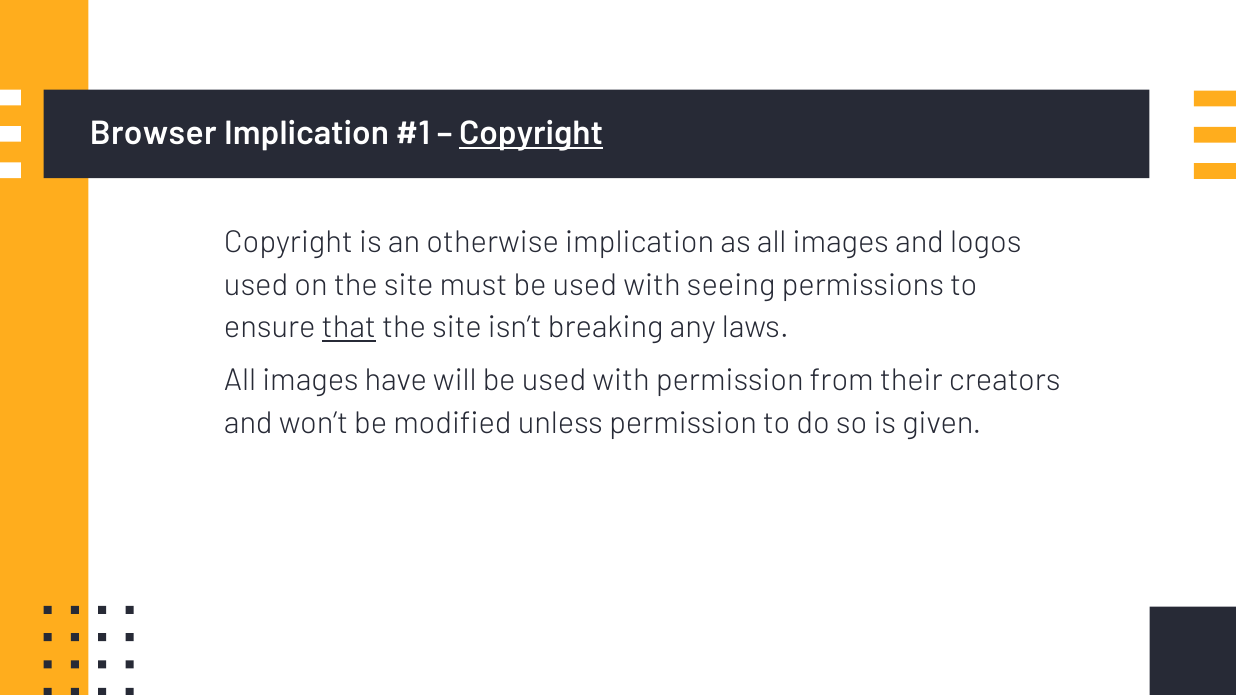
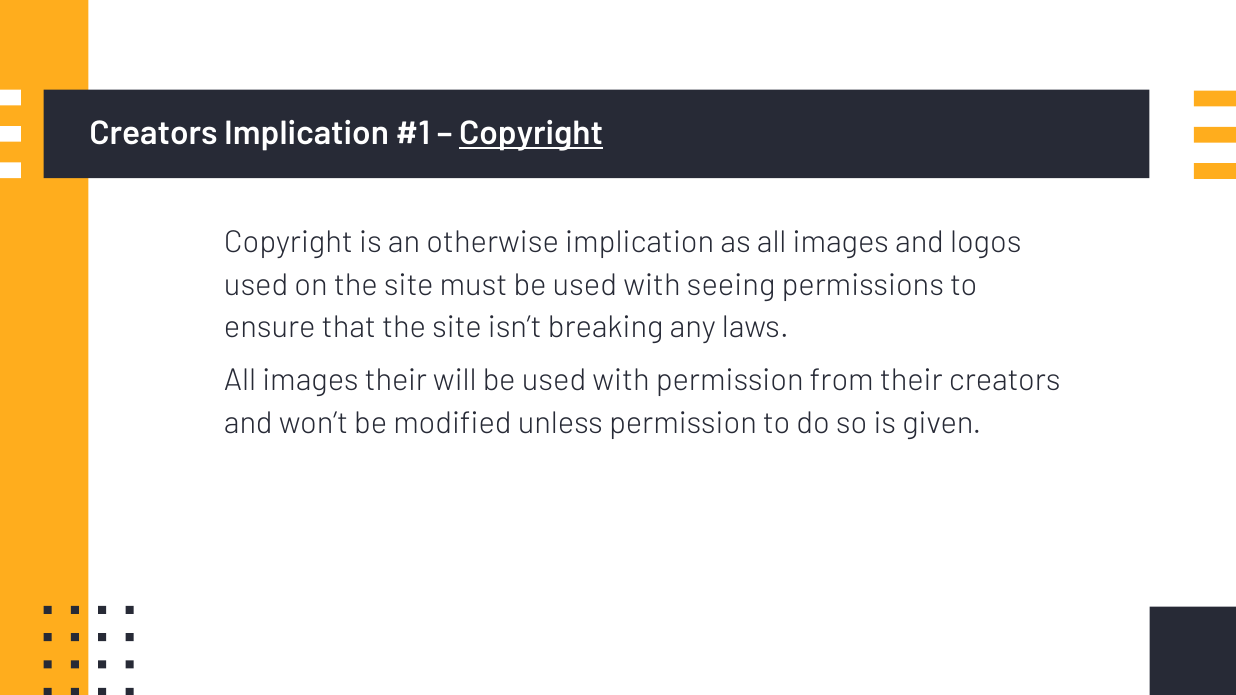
Browser at (153, 134): Browser -> Creators
that underline: present -> none
images have: have -> their
